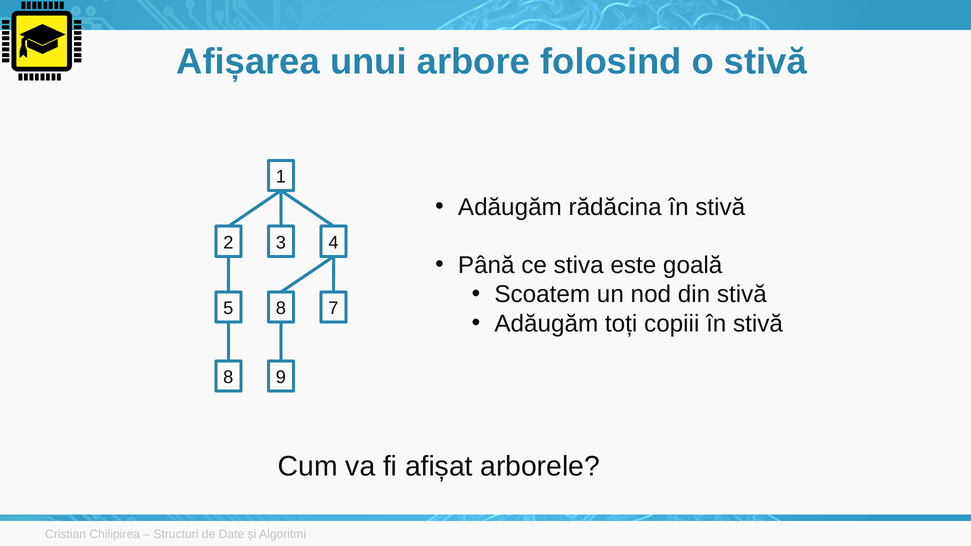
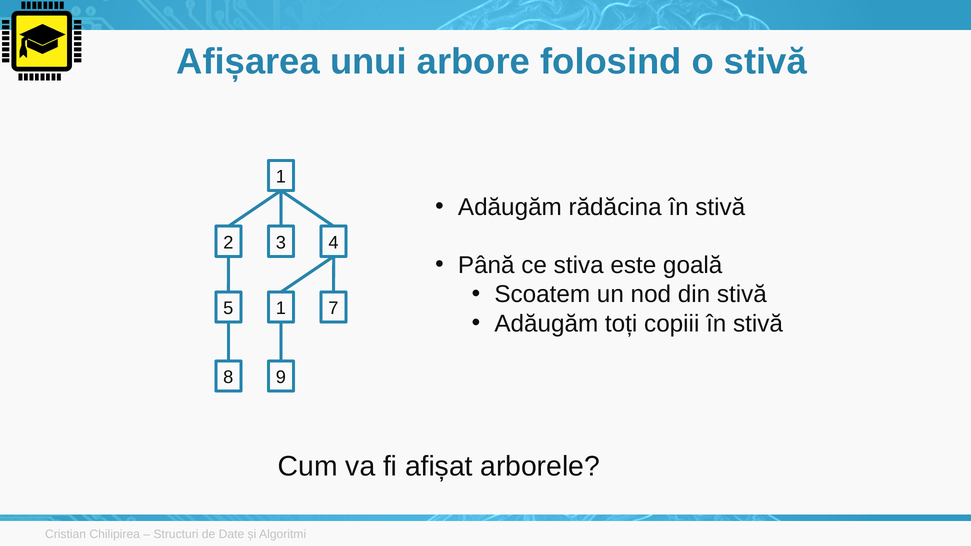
5 8: 8 -> 1
